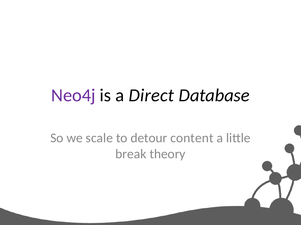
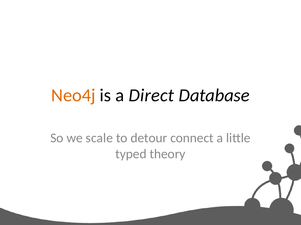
Neo4j colour: purple -> orange
content: content -> connect
break: break -> typed
